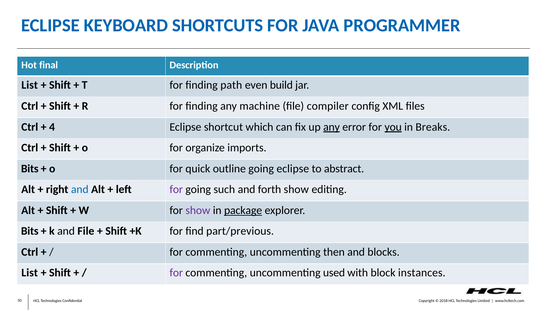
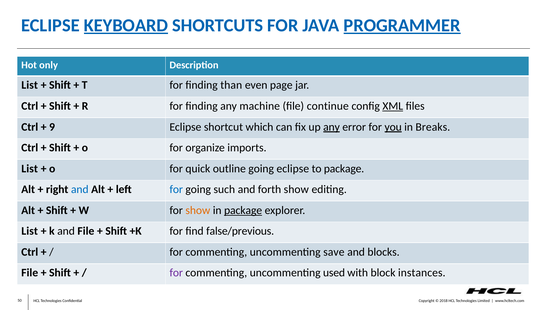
KEYBOARD underline: none -> present
PROGRAMMER underline: none -> present
final: final -> only
path: path -> than
build: build -> page
compiler: compiler -> continue
XML underline: none -> present
4: 4 -> 9
Bits at (30, 169): Bits -> List
to abstract: abstract -> package
for at (176, 189) colour: purple -> blue
show at (198, 210) colour: purple -> orange
Bits at (30, 231): Bits -> List
part/previous: part/previous -> false/previous
then: then -> save
List at (30, 273): List -> File
